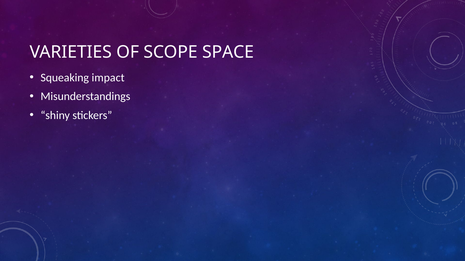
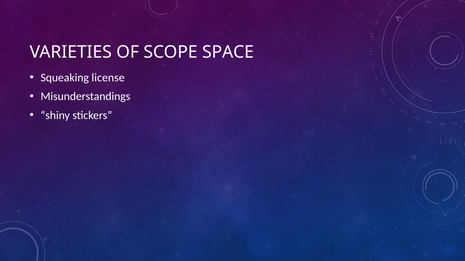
impact: impact -> license
